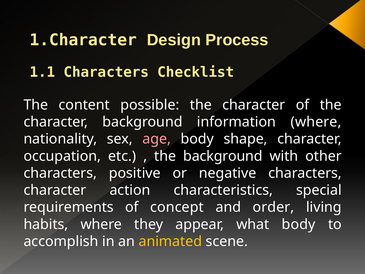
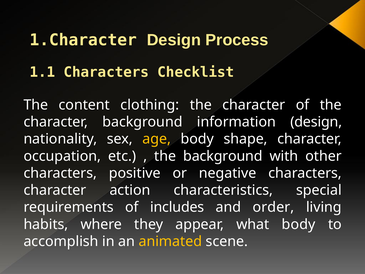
possible: possible -> clothing
information where: where -> design
age colour: pink -> yellow
concept: concept -> includes
